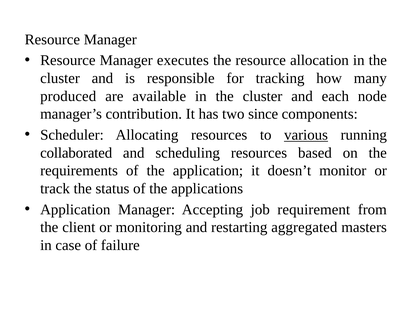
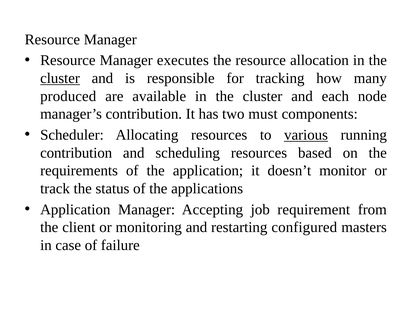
cluster at (60, 78) underline: none -> present
since: since -> must
collaborated at (76, 153): collaborated -> contribution
aggregated: aggregated -> configured
